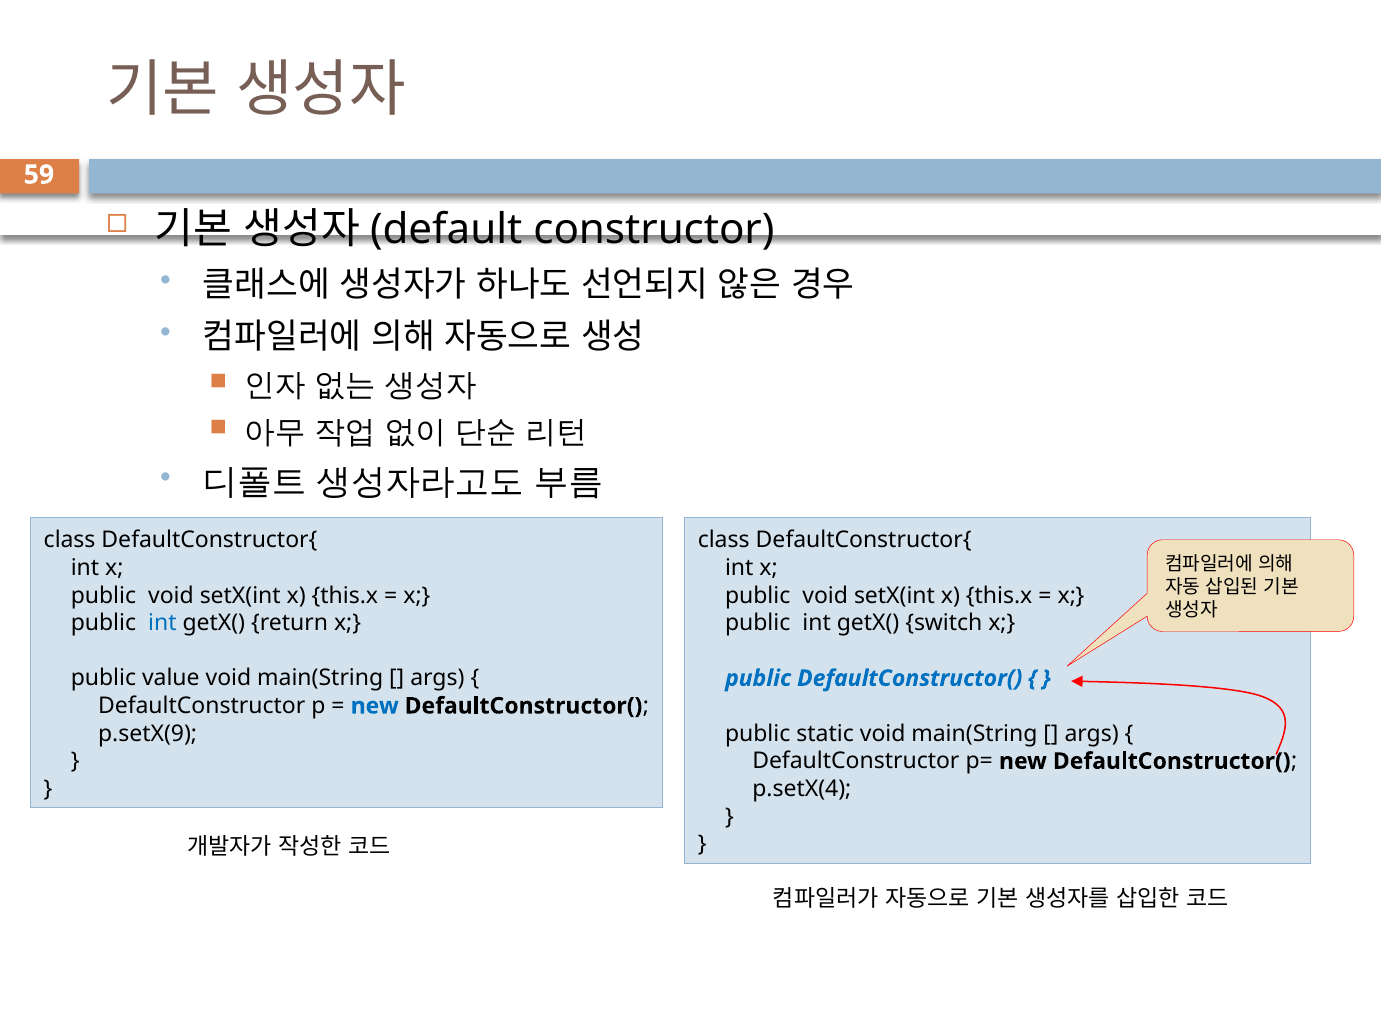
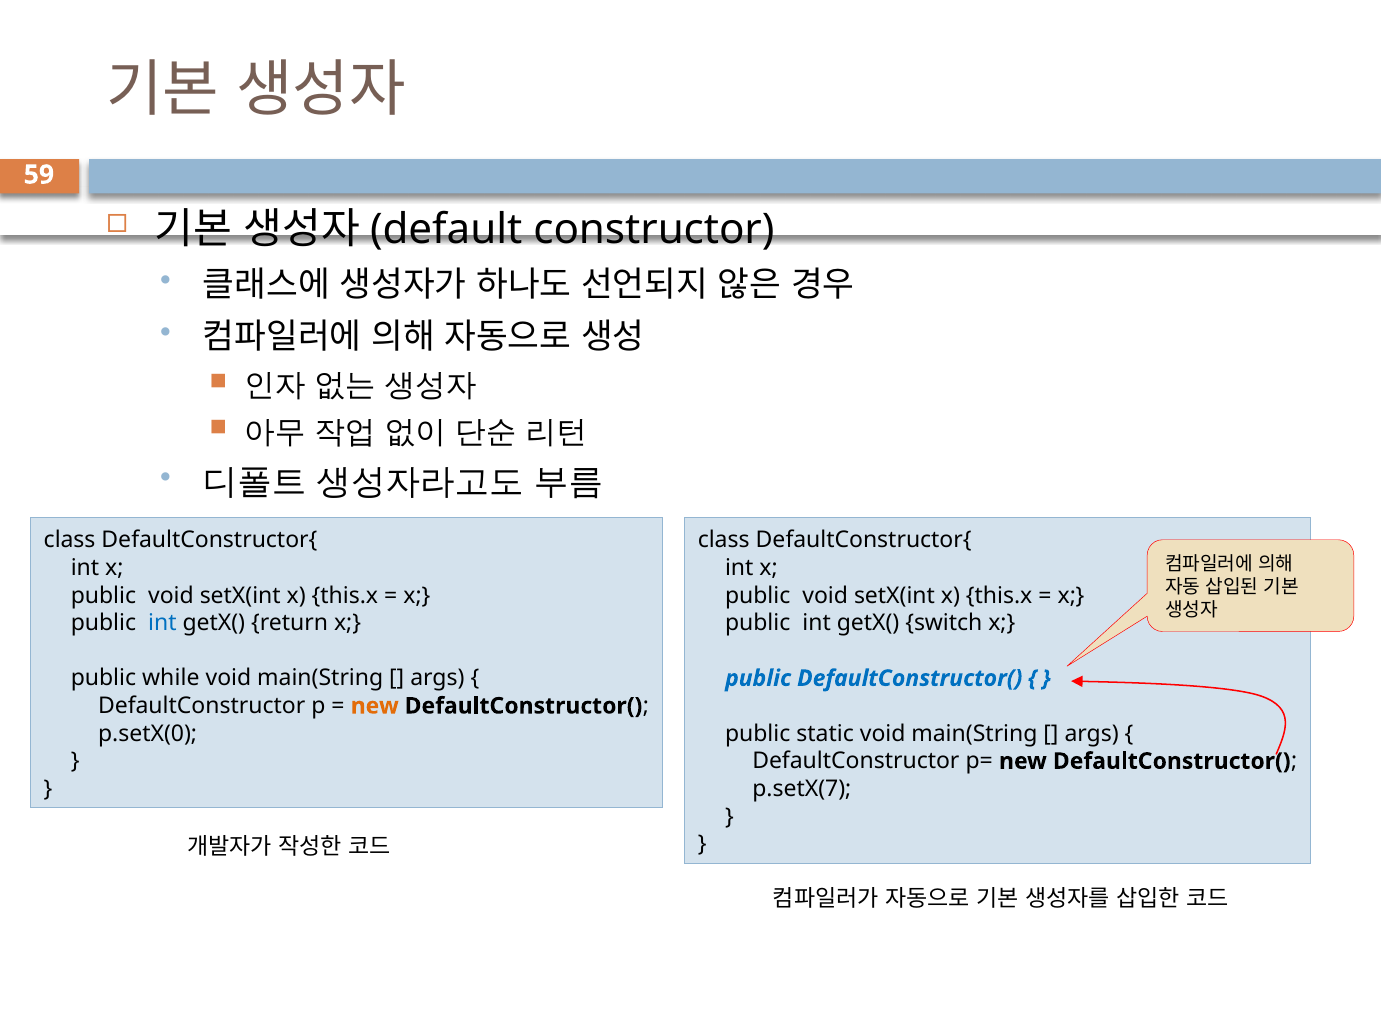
value: value -> while
new at (375, 706) colour: blue -> orange
p.setX(9: p.setX(9 -> p.setX(0
p.setX(4: p.setX(4 -> p.setX(7
